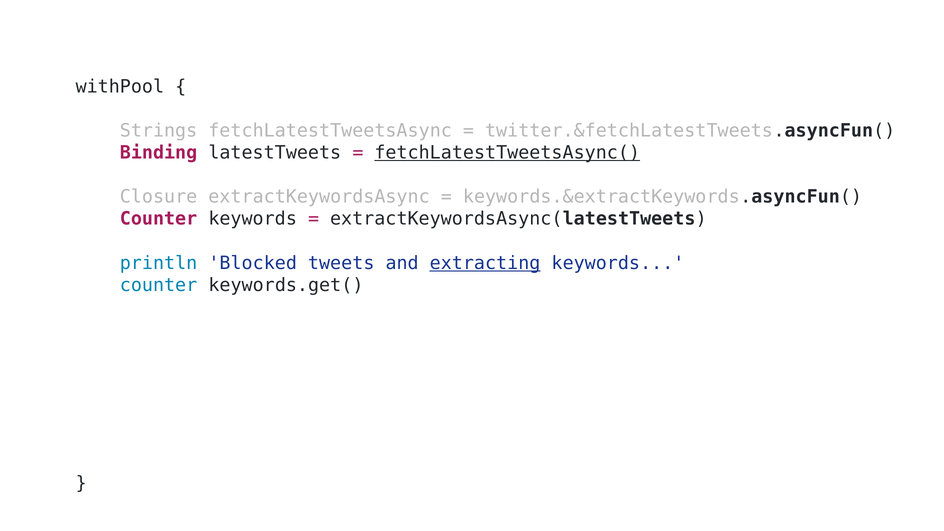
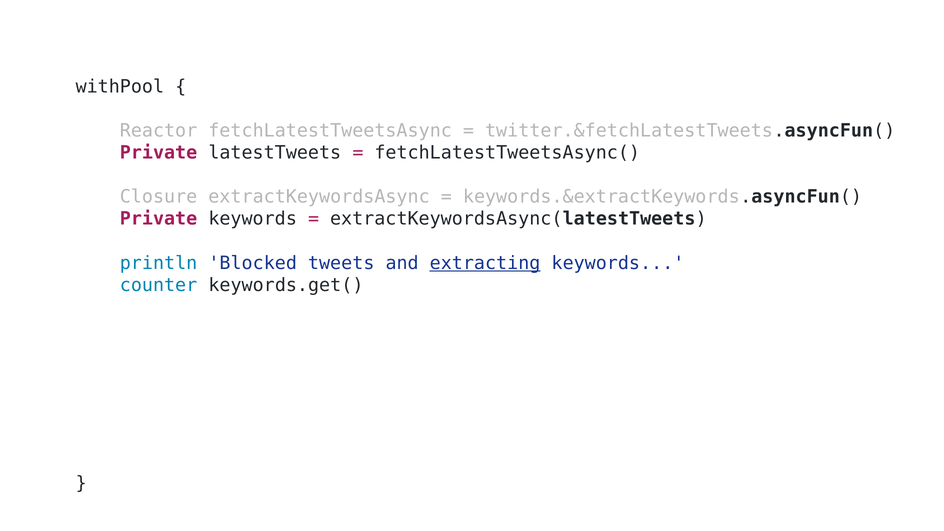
Strings: Strings -> Reactor
Binding at (159, 153): Binding -> Private
fetchLatestTweetsAsync( underline: present -> none
Counter at (159, 219): Counter -> Private
